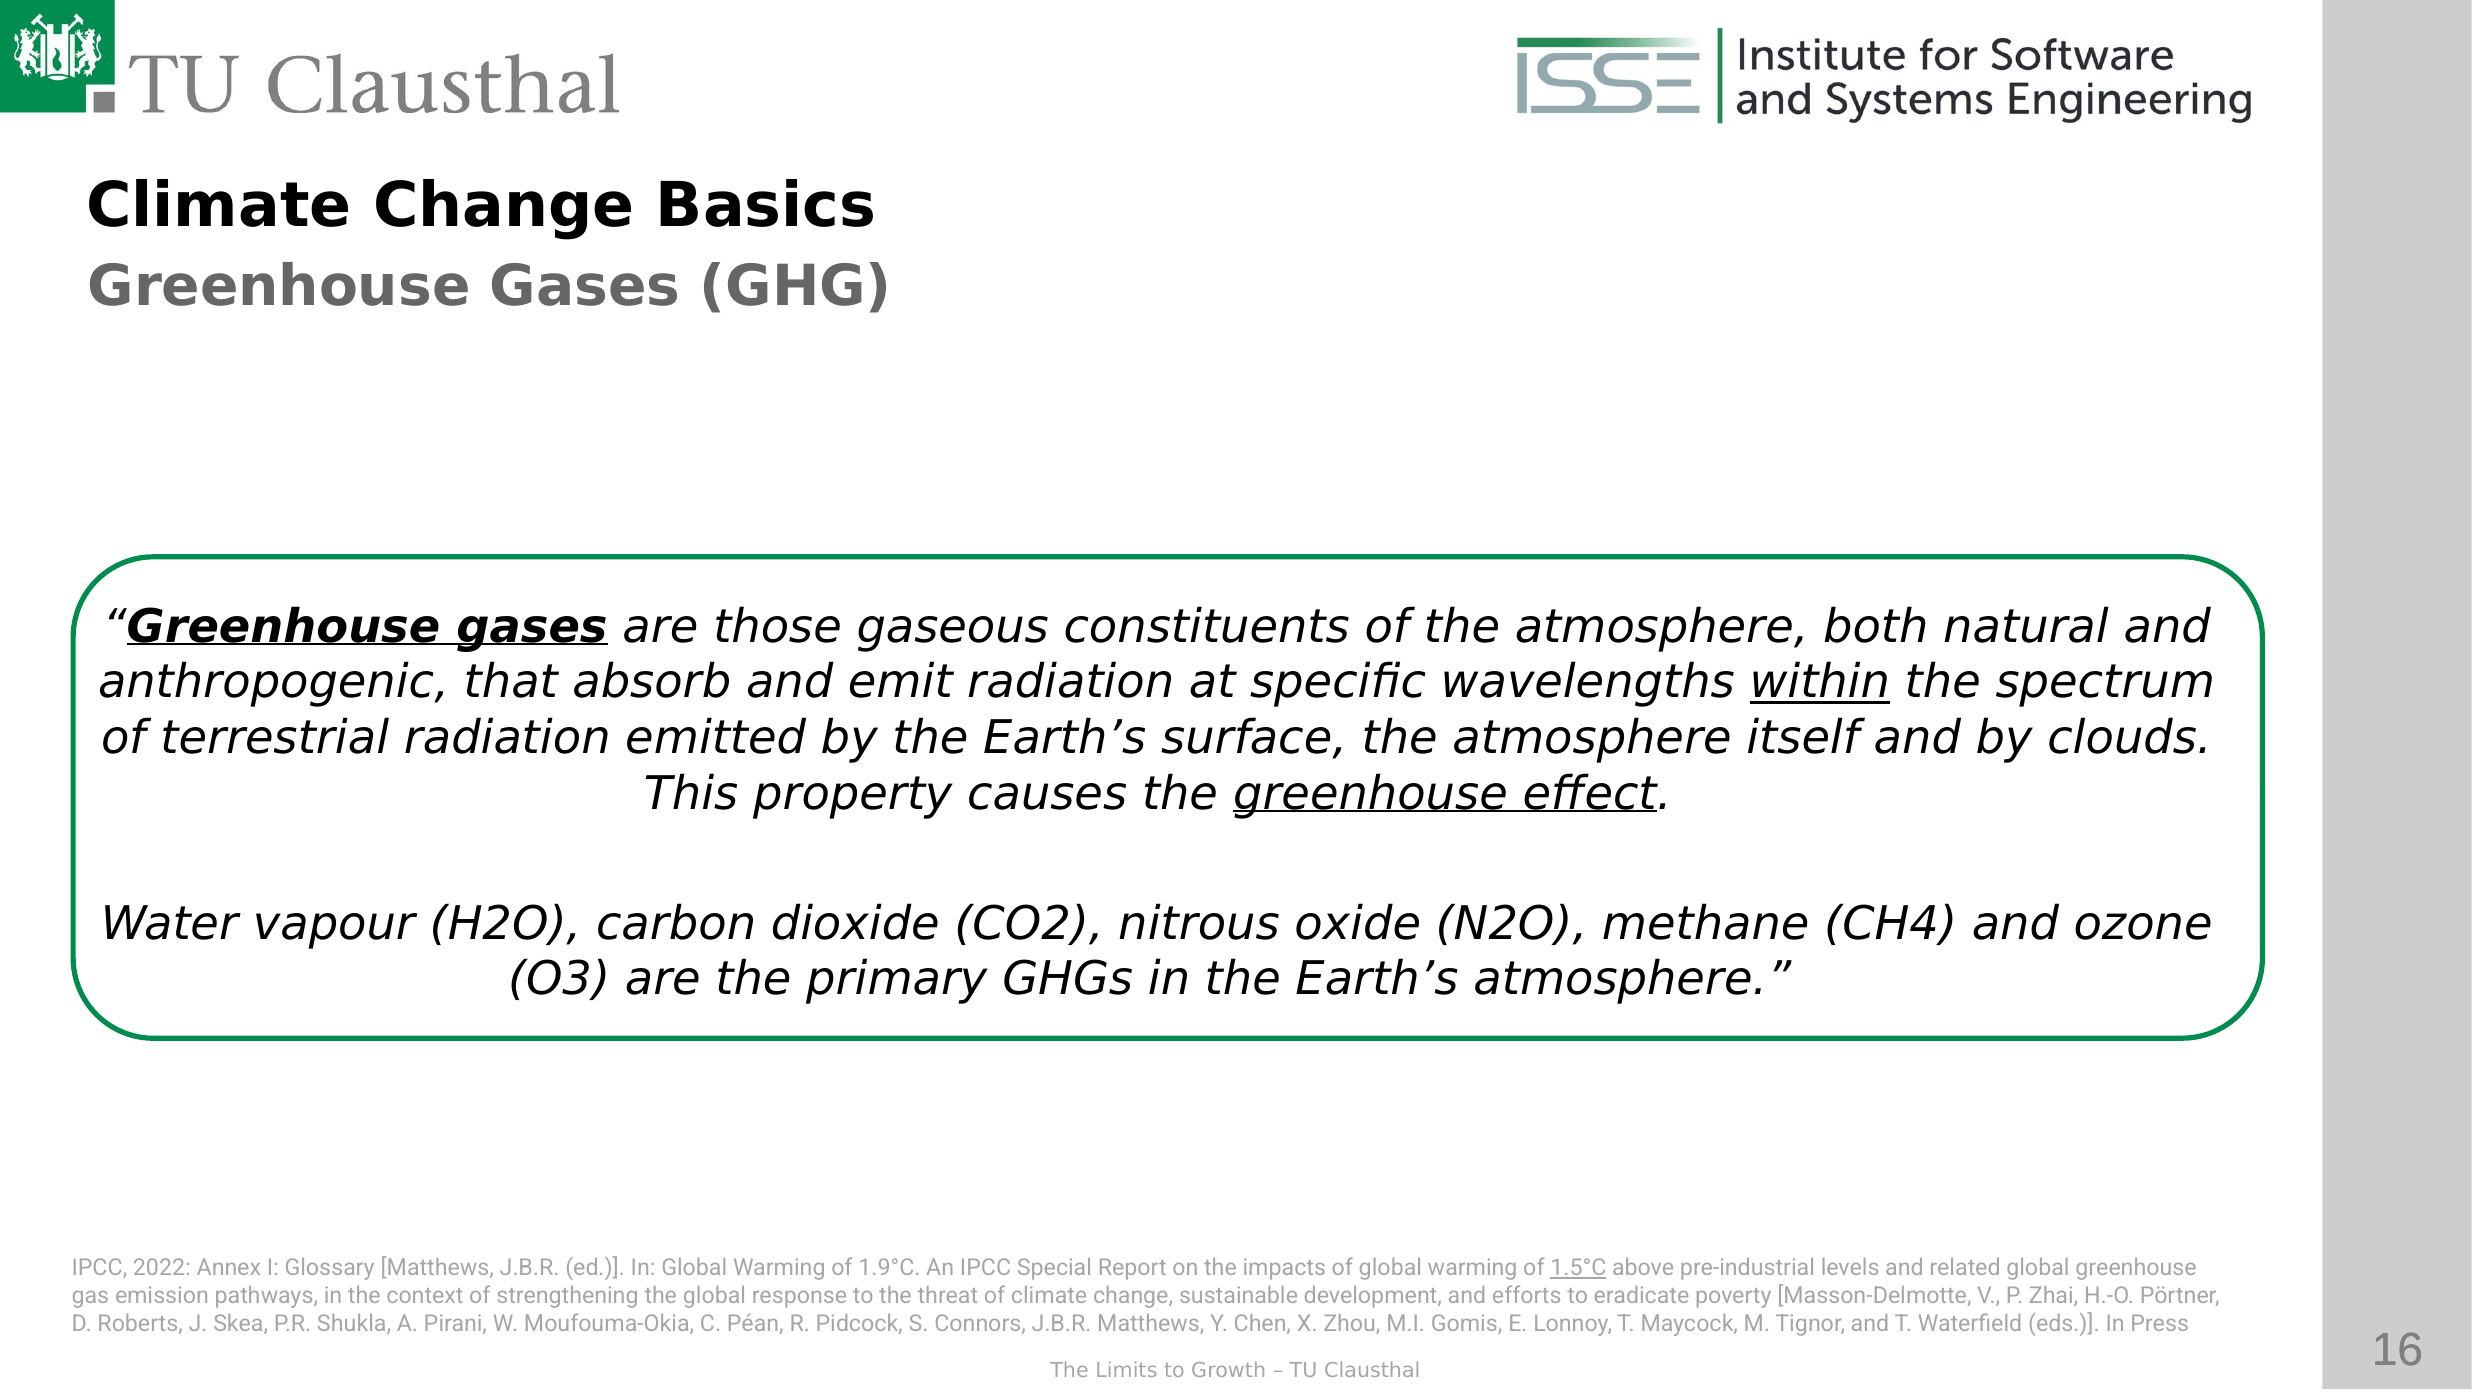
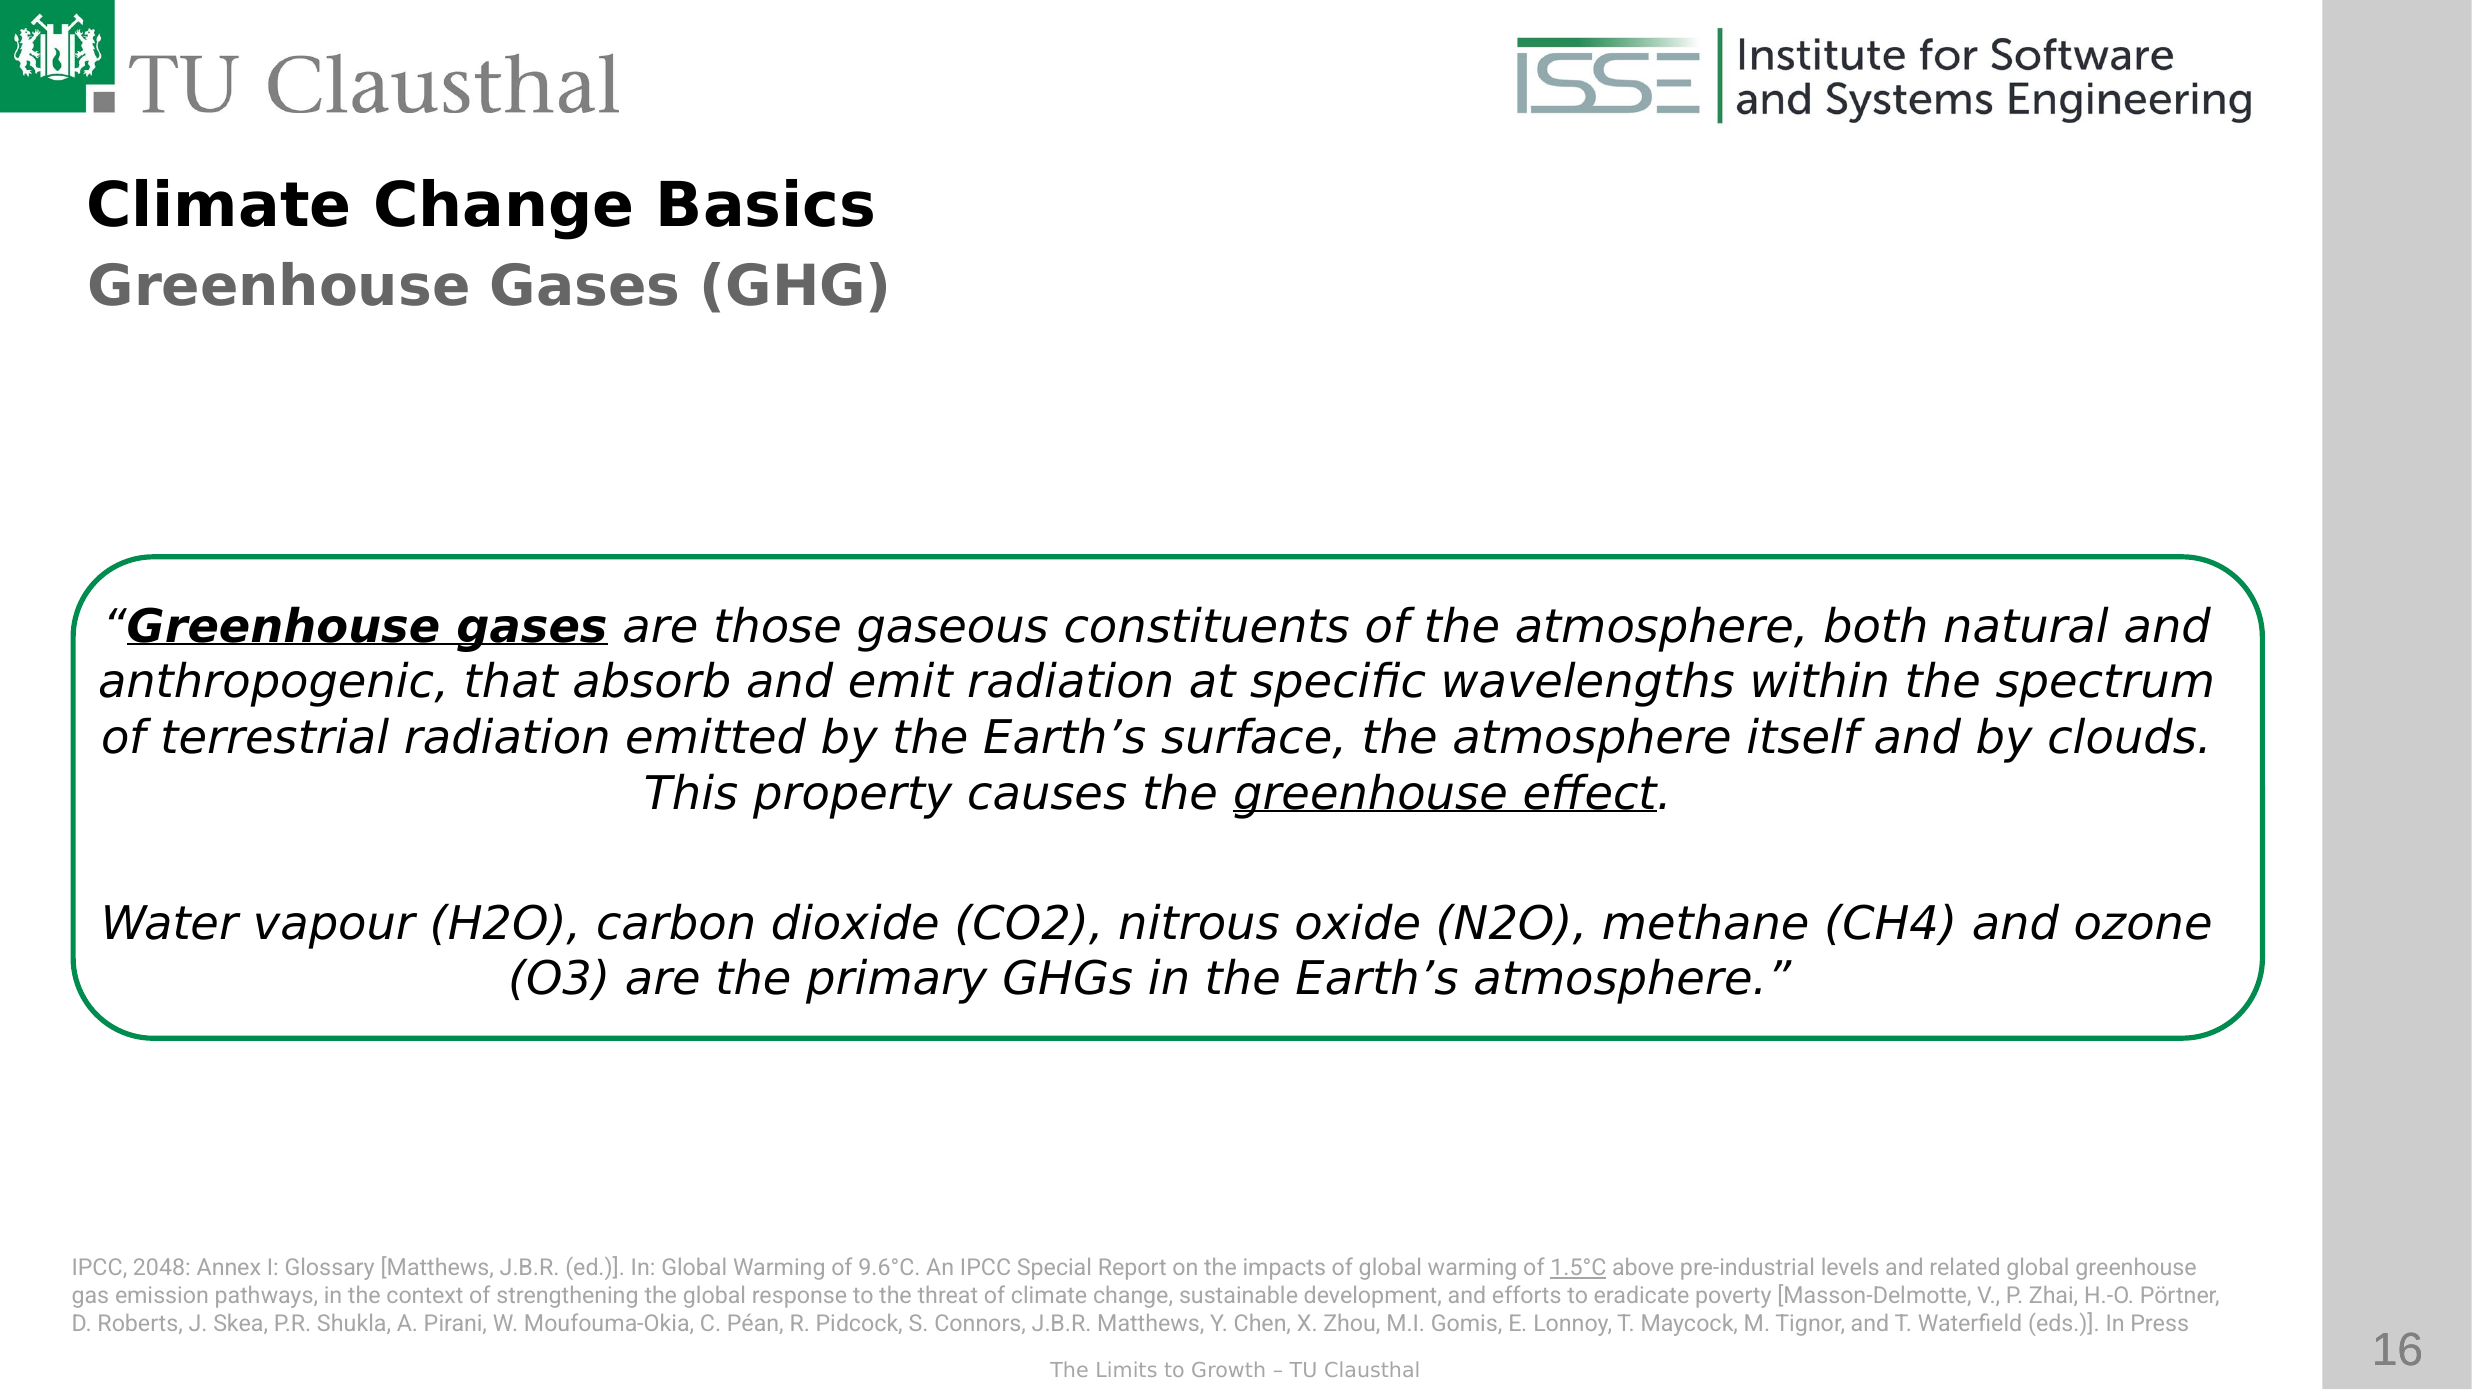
within underline: present -> none
2022: 2022 -> 2048
1.9°C: 1.9°C -> 9.6°C
